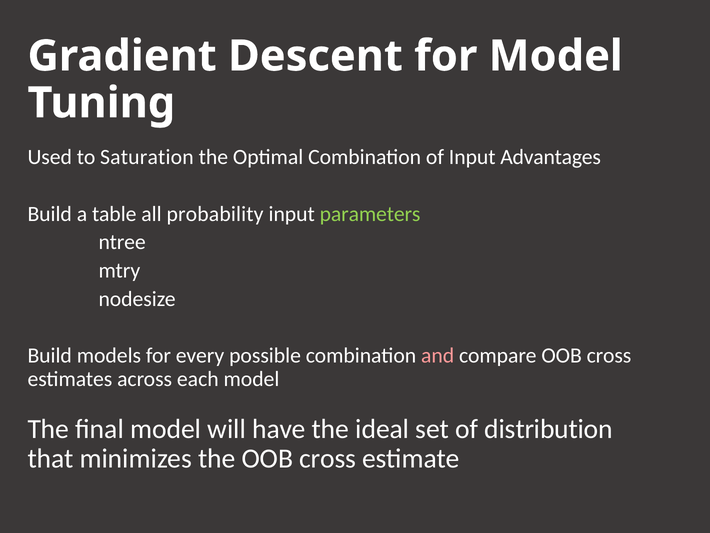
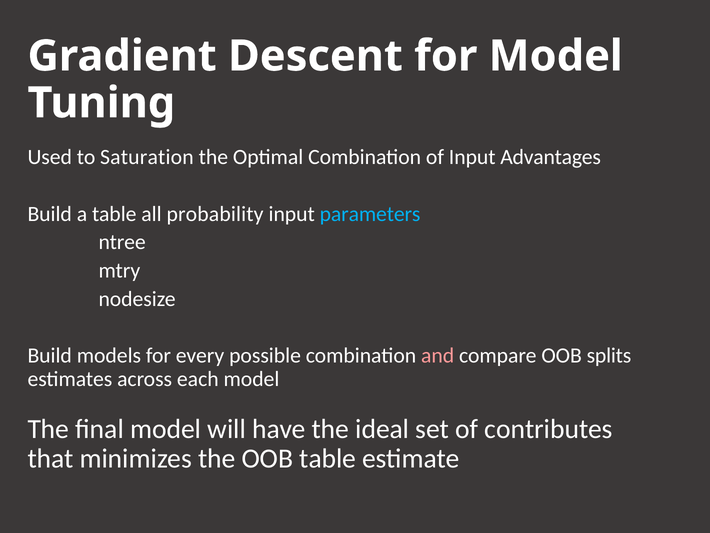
parameters colour: light green -> light blue
compare OOB cross: cross -> splits
distribution: distribution -> contributes
the OOB cross: cross -> table
